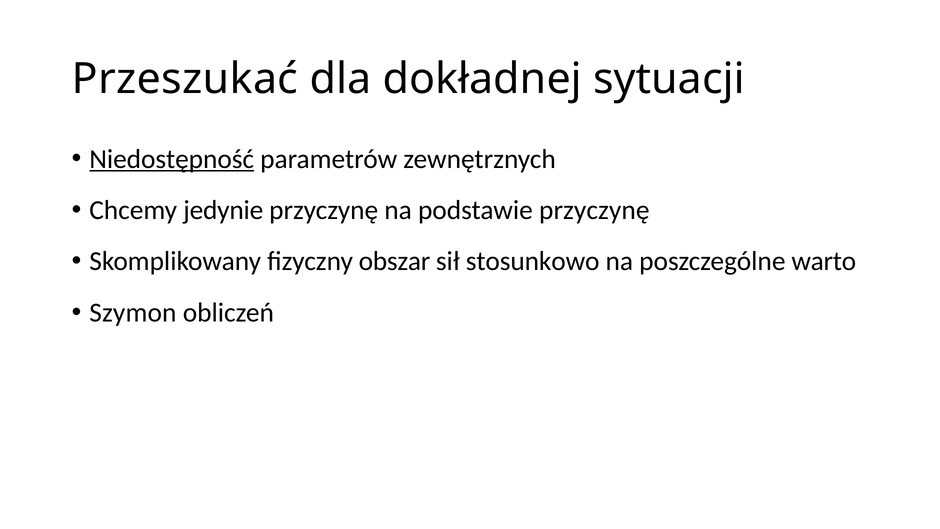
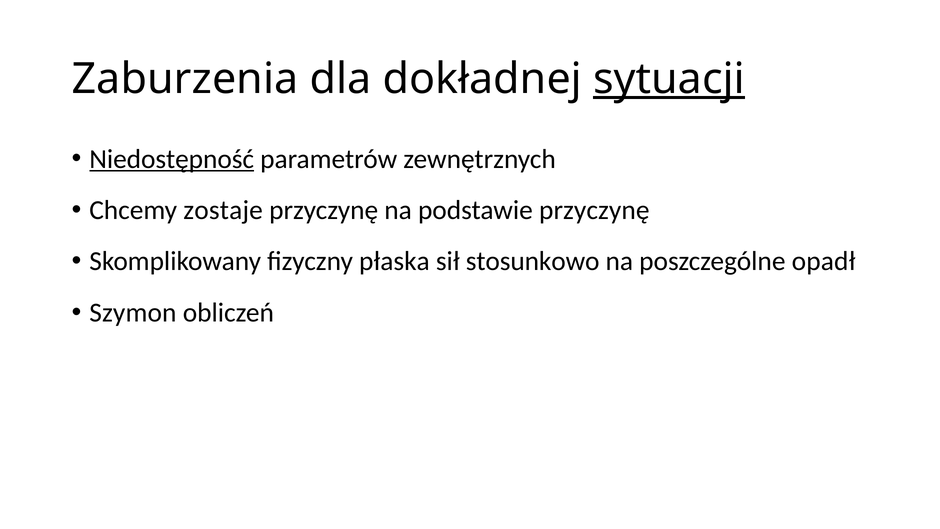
Przeszukać: Przeszukać -> Zaburzenia
sytuacji underline: none -> present
jedynie: jedynie -> zostaje
obszar: obszar -> płaska
warto: warto -> opadł
